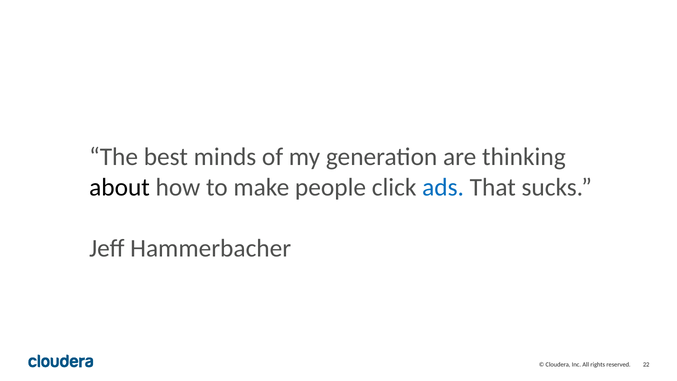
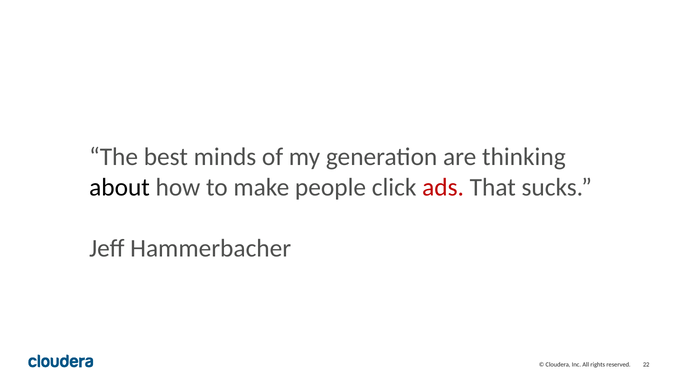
ads colour: blue -> red
